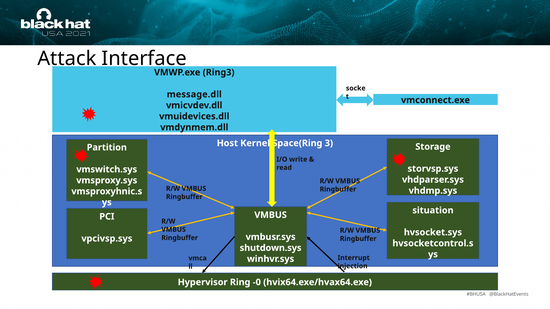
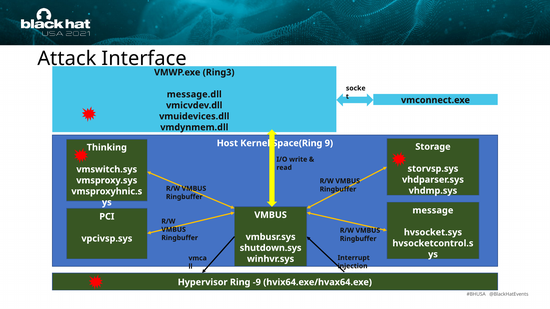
3: 3 -> 9
Partition: Partition -> Thinking
situation: situation -> message
-0: -0 -> -9
